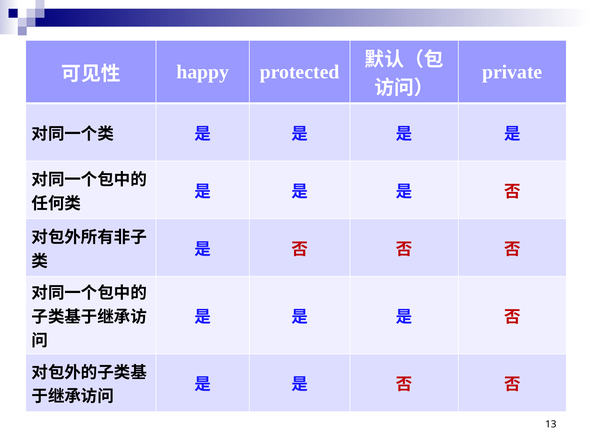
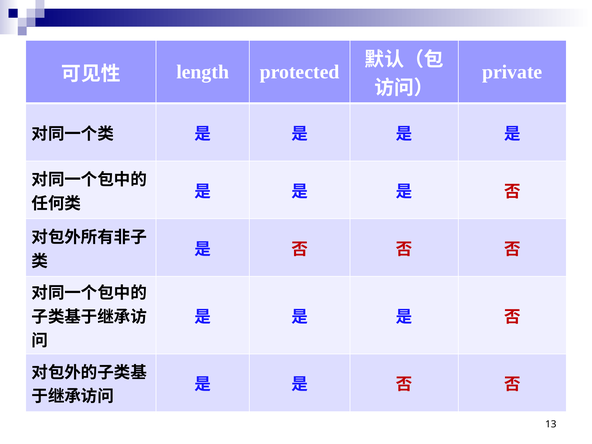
happy: happy -> length
